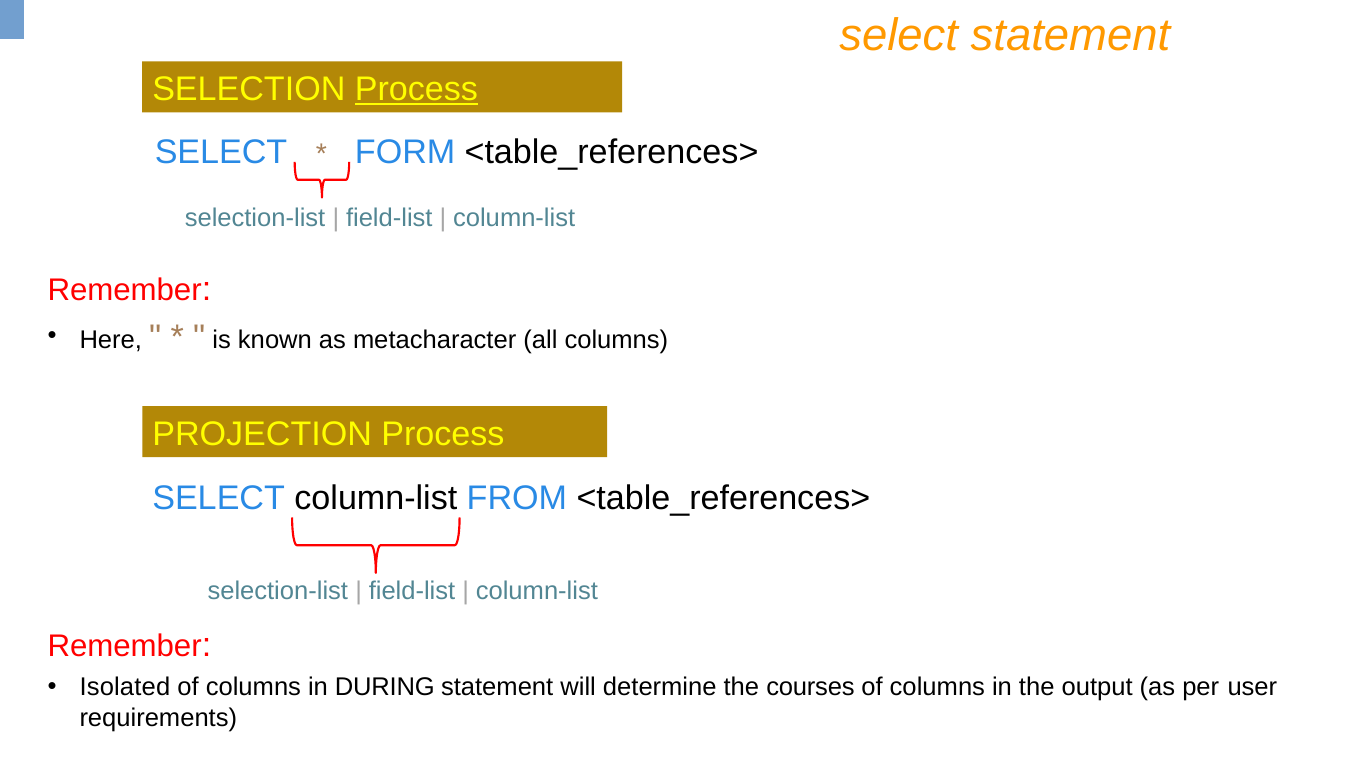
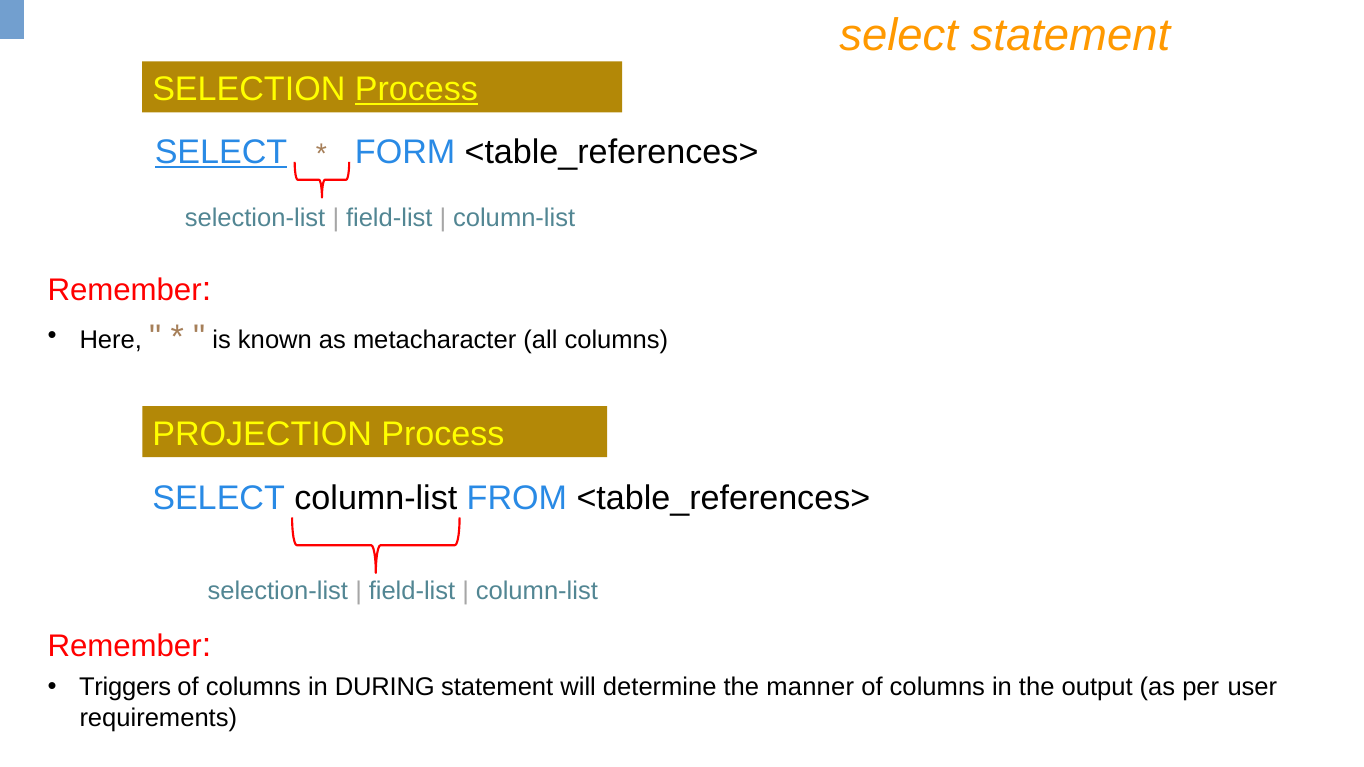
SELECT at (221, 152) underline: none -> present
Isolated: Isolated -> Triggers
courses: courses -> manner
